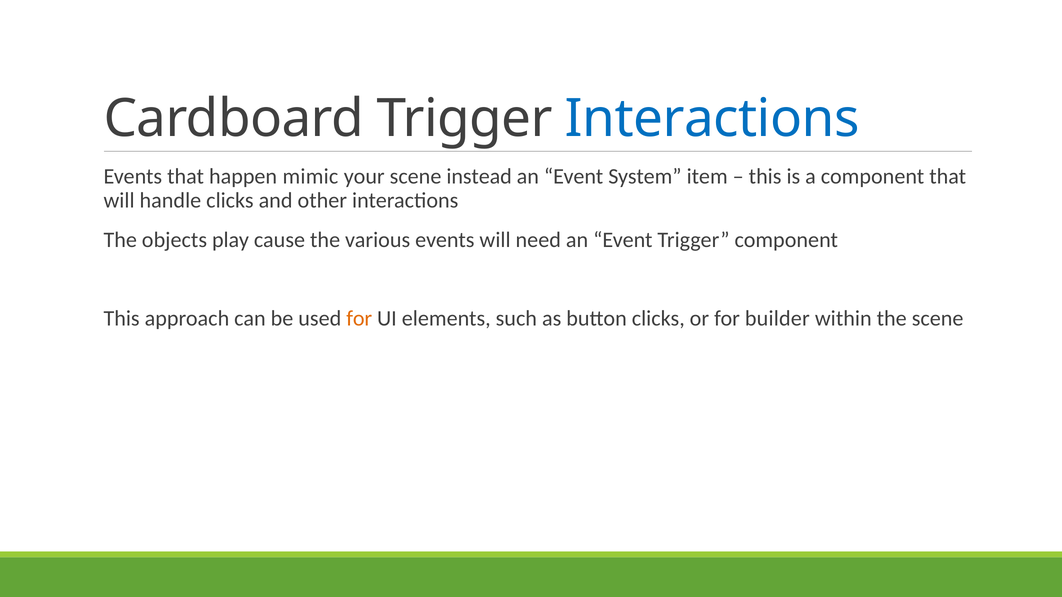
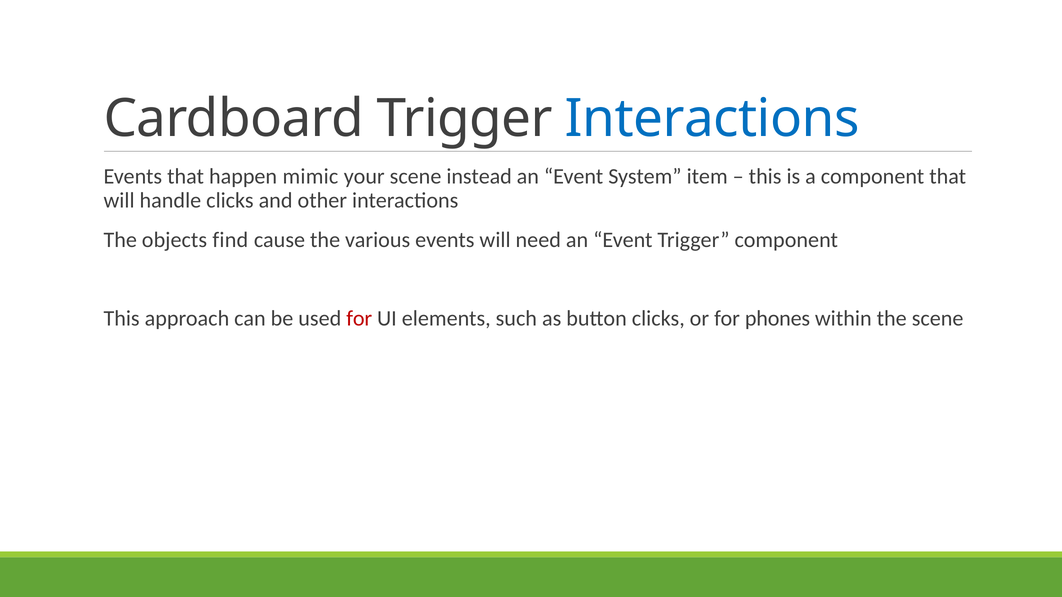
play: play -> find
for at (359, 319) colour: orange -> red
builder: builder -> phones
